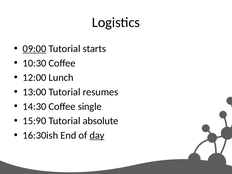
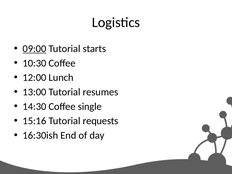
15:90: 15:90 -> 15:16
absolute: absolute -> requests
day underline: present -> none
